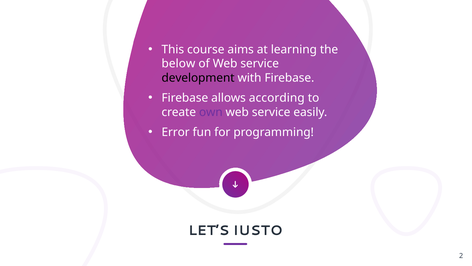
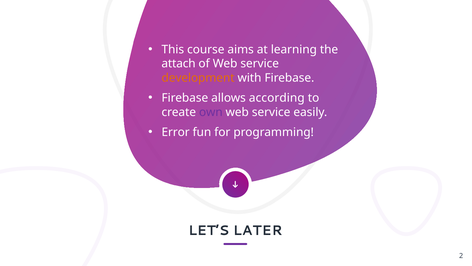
below: below -> attach
development colour: black -> orange
IUSTO: IUSTO -> LATER
